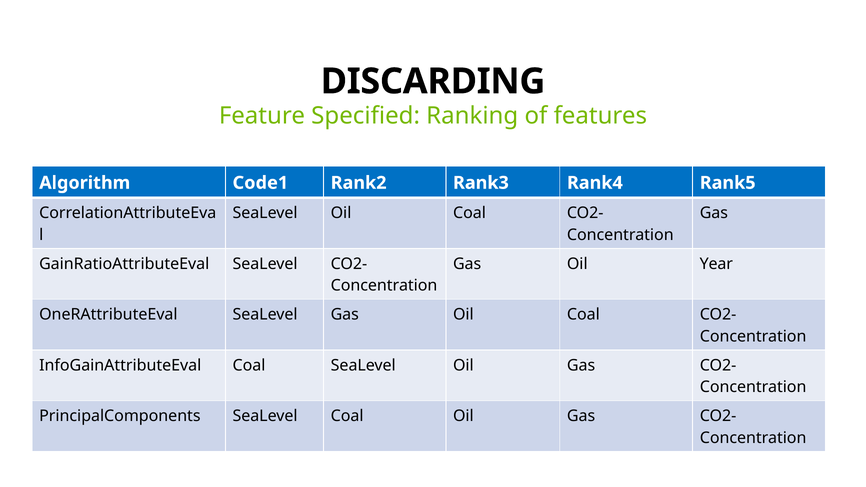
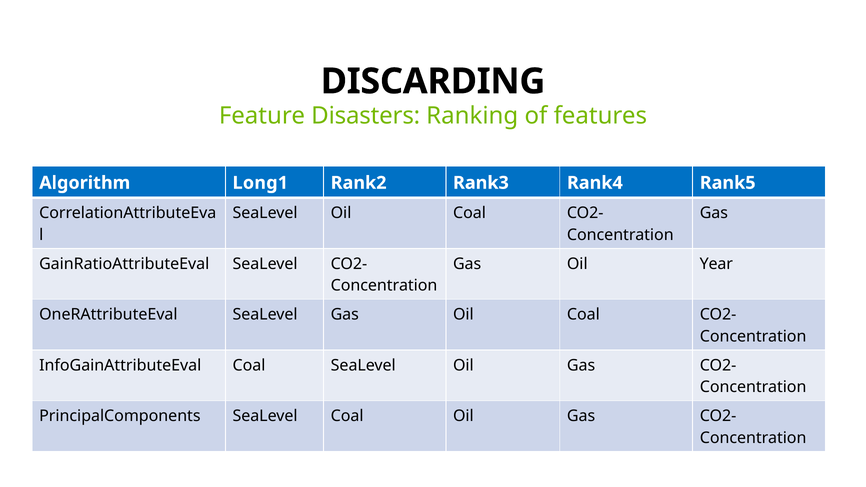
Specified: Specified -> Disasters
Code1: Code1 -> Long1
